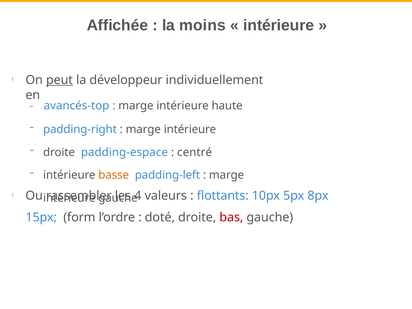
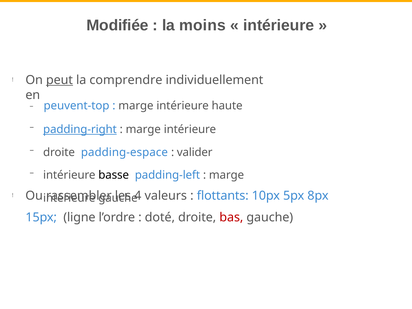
Affichée: Affichée -> Modifiée
développeur: développeur -> comprendre
avancés-top: avancés-top -> peuvent-top
padding-right underline: none -> present
centré: centré -> valider
basse colour: orange -> black
form: form -> ligne
